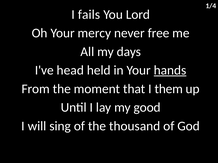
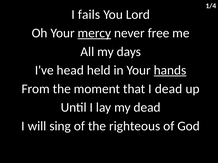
mercy underline: none -> present
I them: them -> dead
my good: good -> dead
thousand: thousand -> righteous
